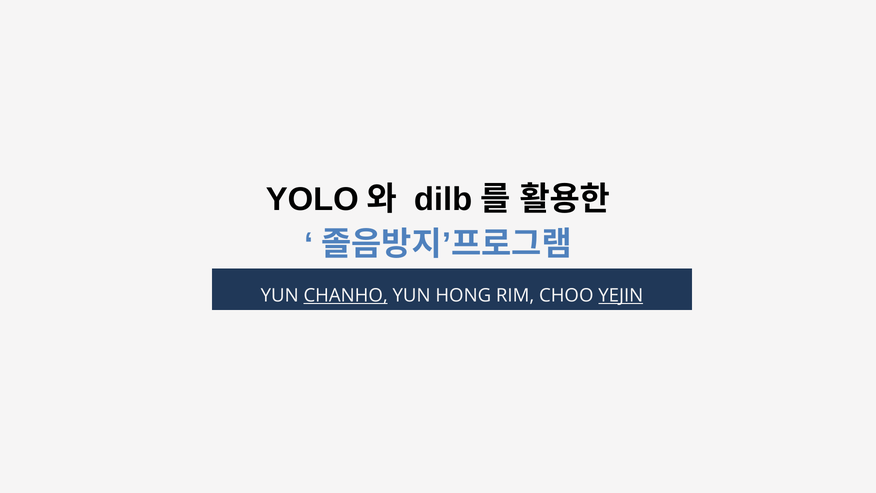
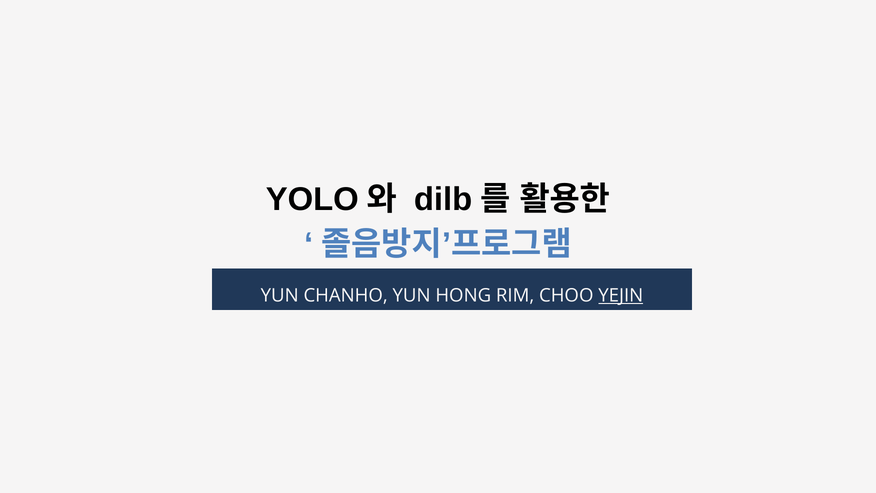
CHANHO underline: present -> none
